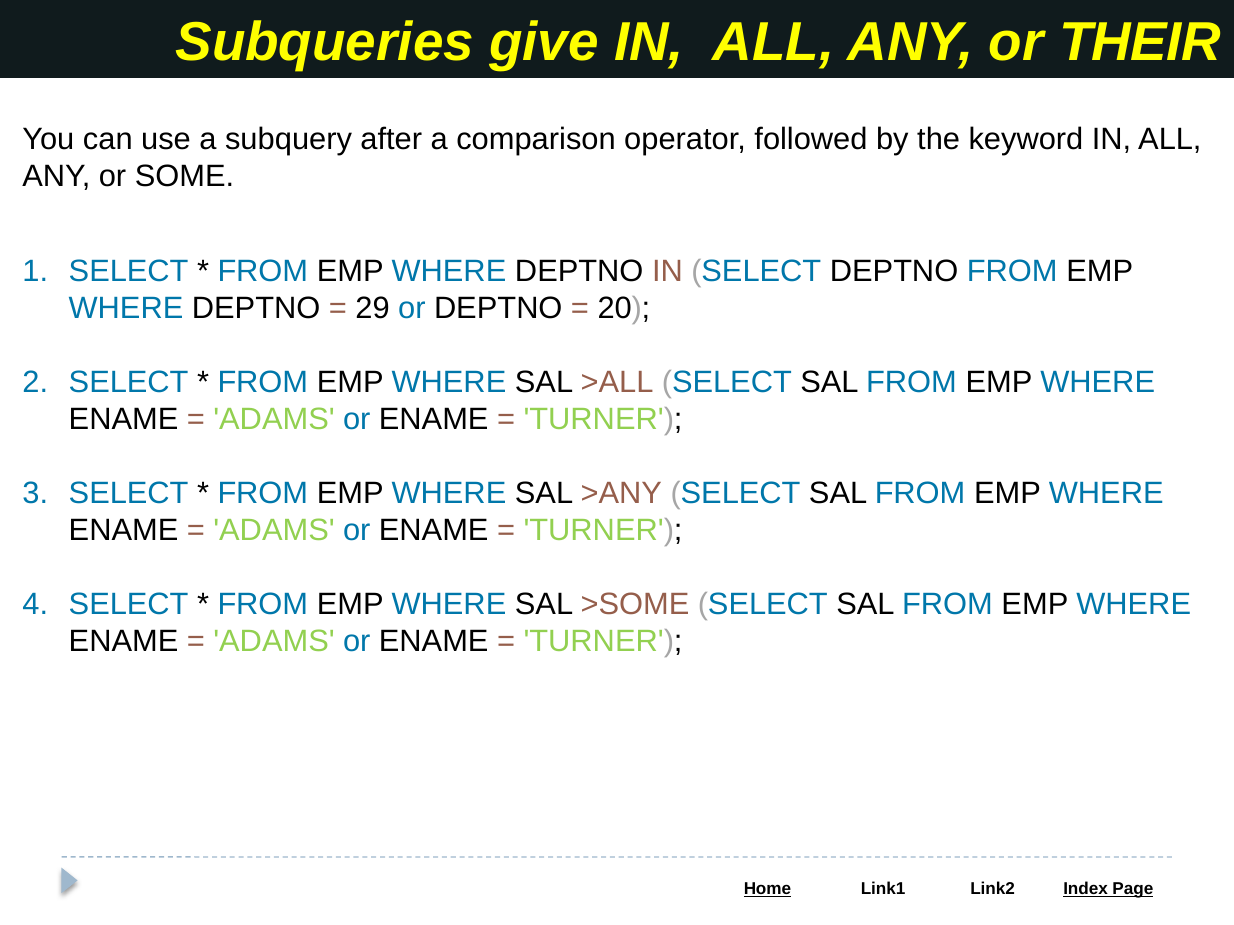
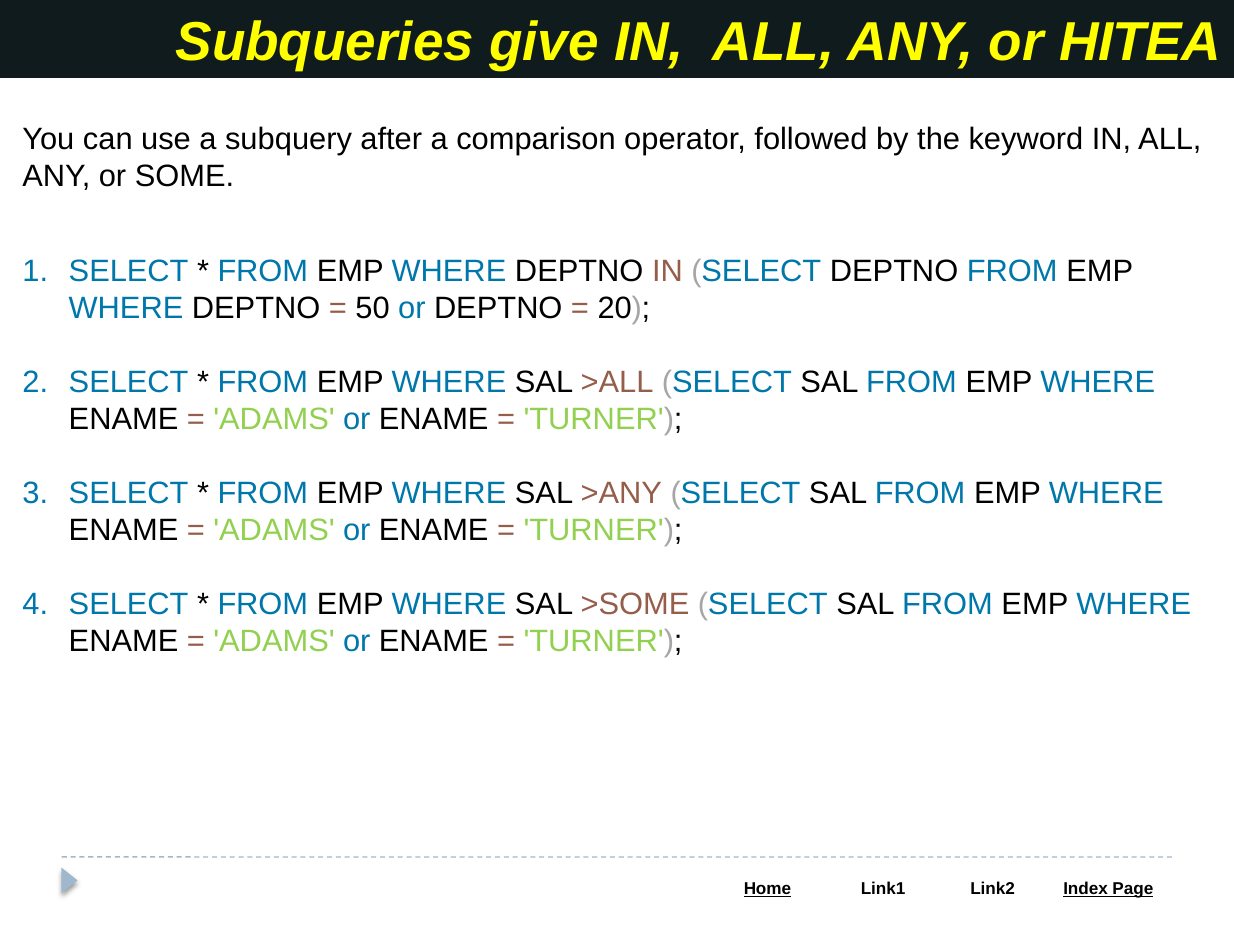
THEIR: THEIR -> HITEA
29: 29 -> 50
